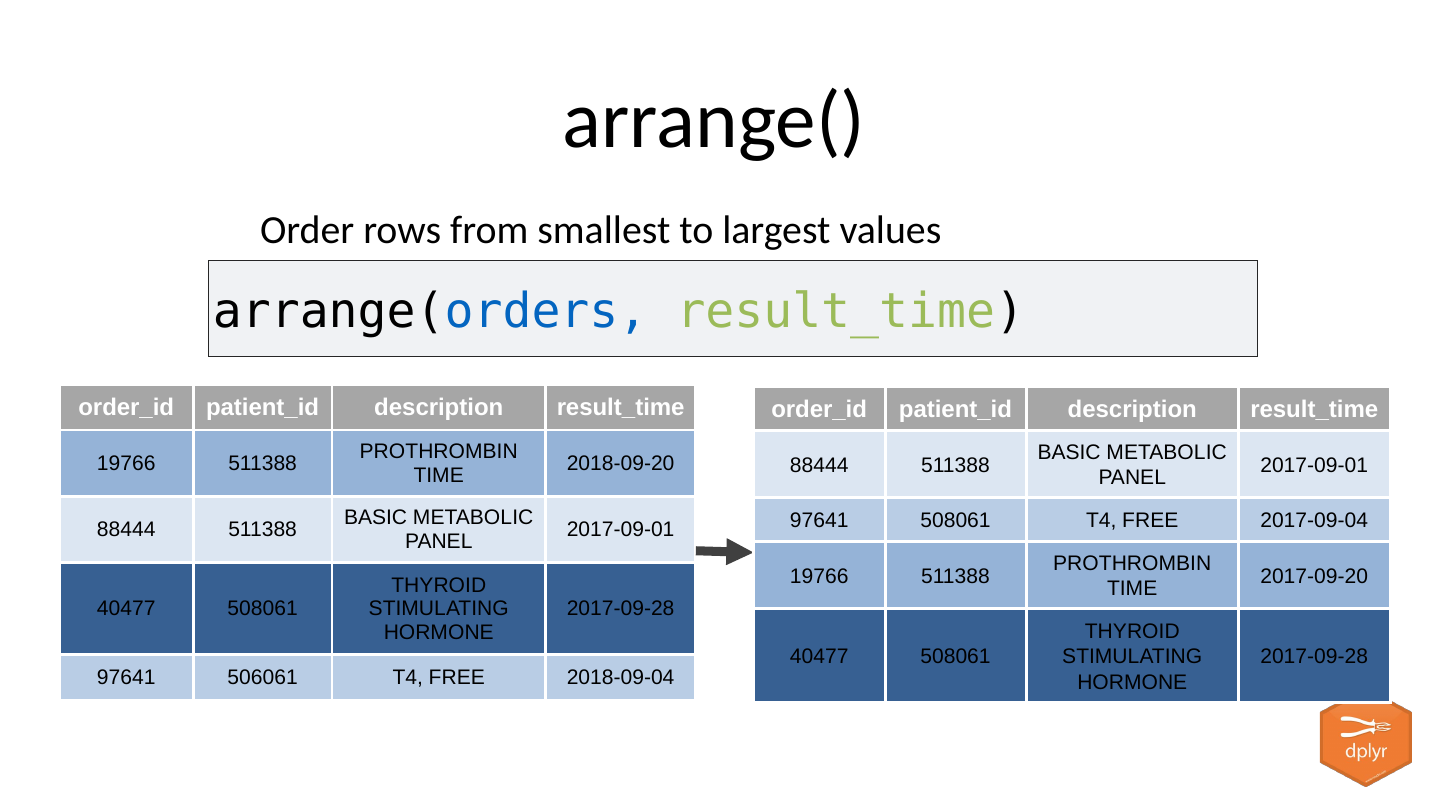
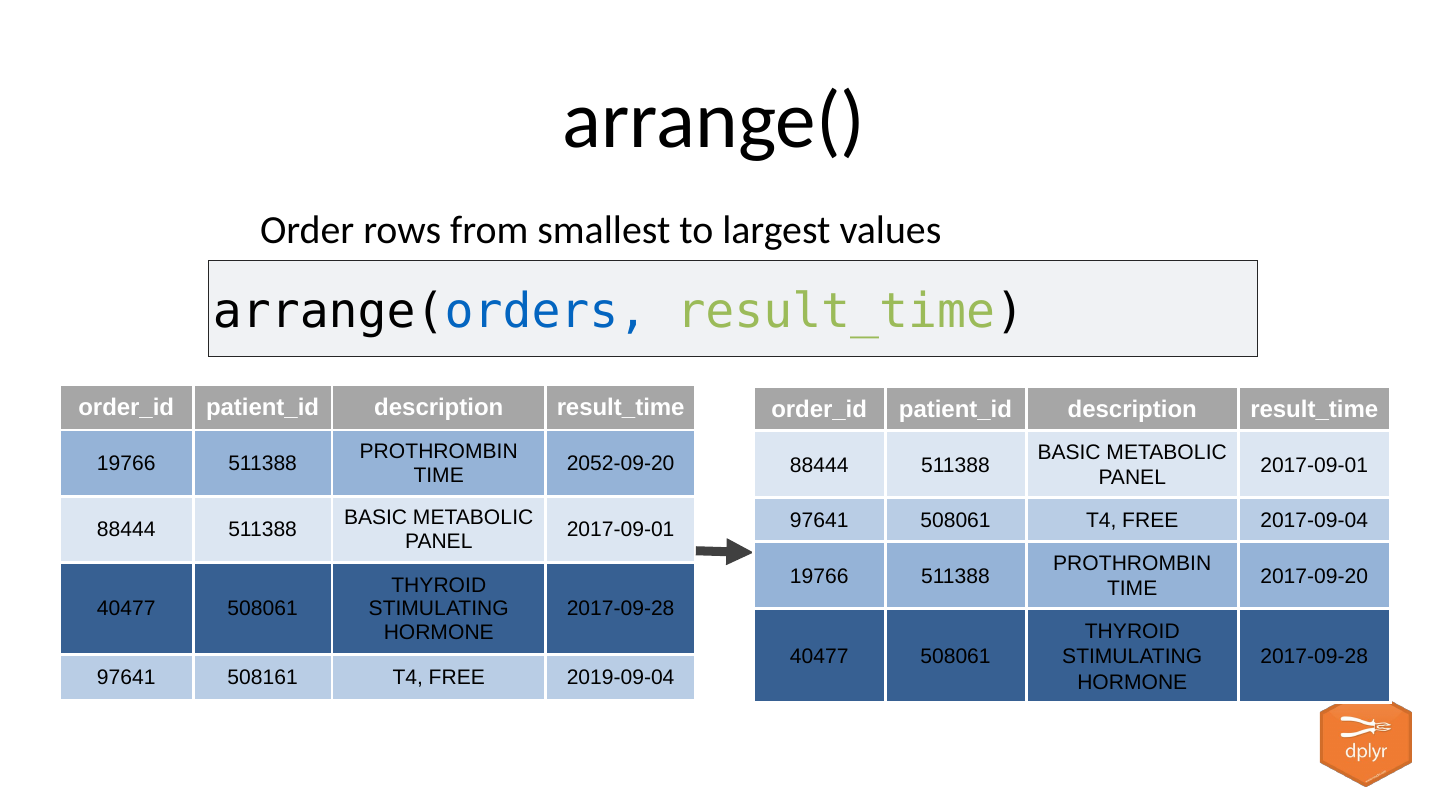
2018-09-20: 2018-09-20 -> 2052-09-20
506061: 506061 -> 508161
2018-09-04: 2018-09-04 -> 2019-09-04
